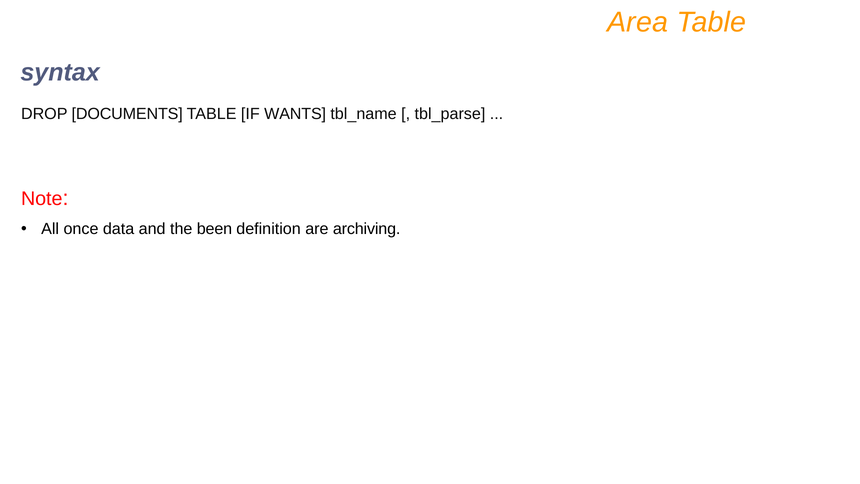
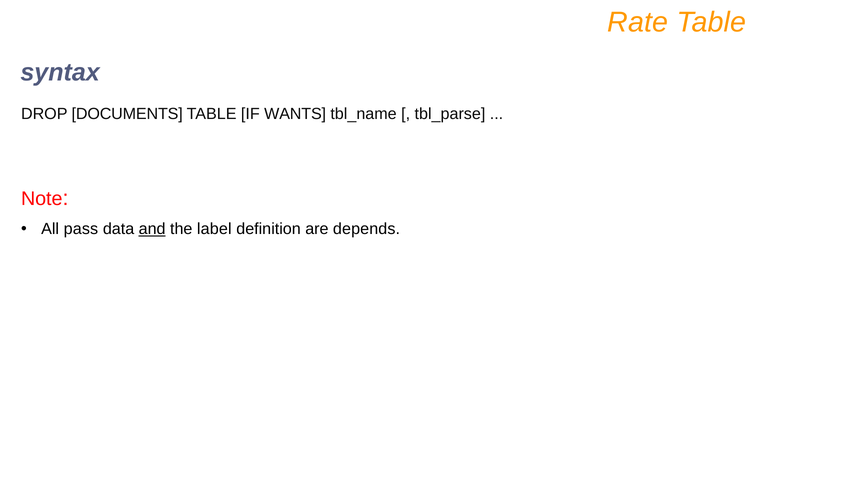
Area: Area -> Rate
once: once -> pass
and underline: none -> present
been: been -> label
archiving: archiving -> depends
